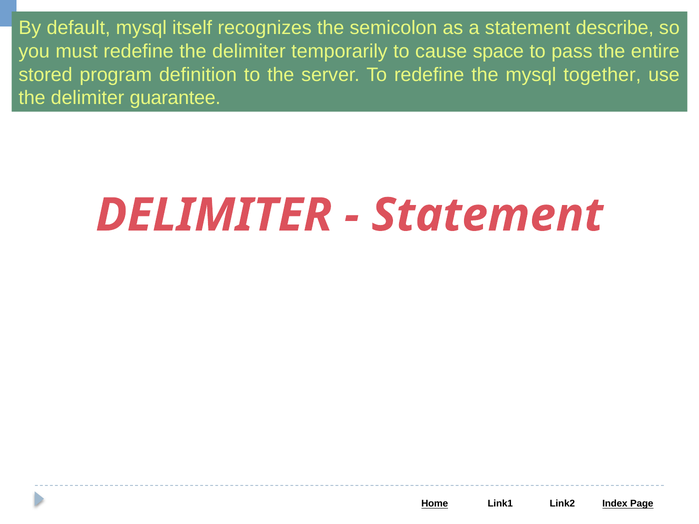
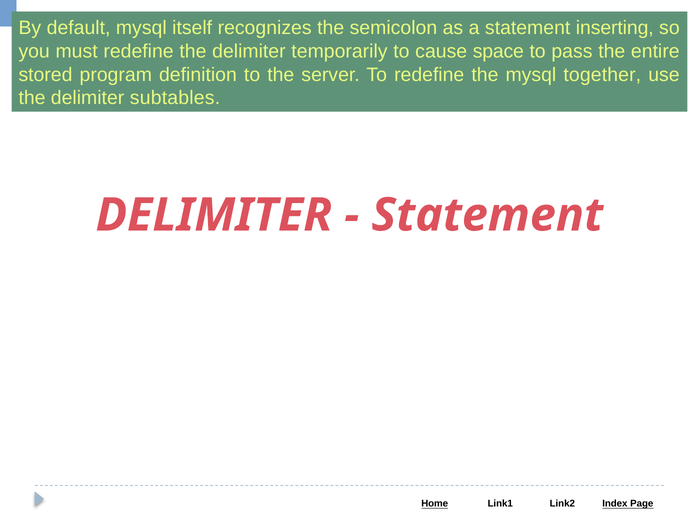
describe: describe -> inserting
guarantee: guarantee -> subtables
